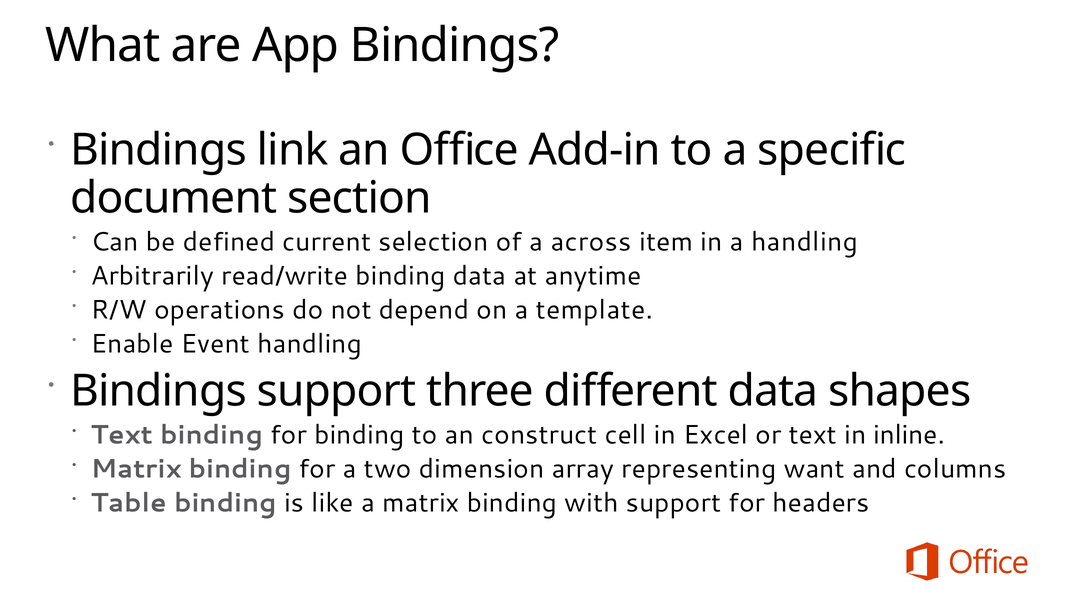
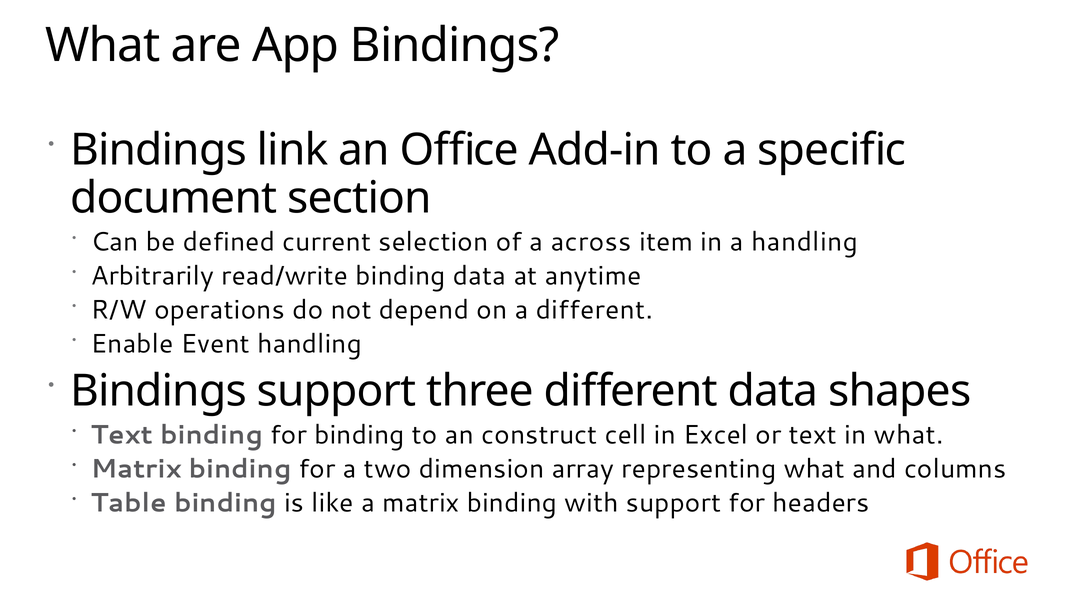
a template: template -> different
in inline: inline -> what
representing want: want -> what
